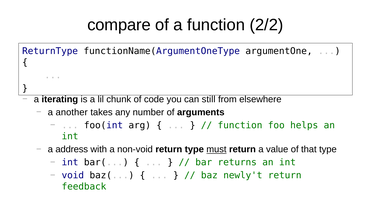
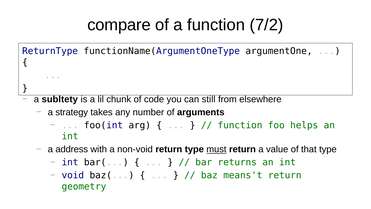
2/2: 2/2 -> 7/2
iterating: iterating -> subltety
another: another -> strategy
newly't: newly't -> means't
feedback: feedback -> geometry
